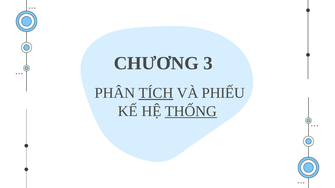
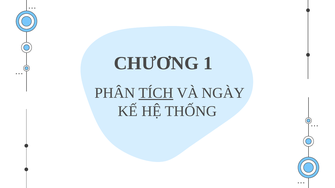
3: 3 -> 1
PHIẾU: PHIẾU -> NGÀY
THỐNG underline: present -> none
